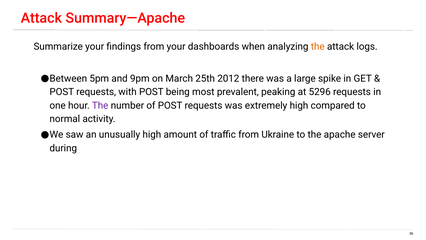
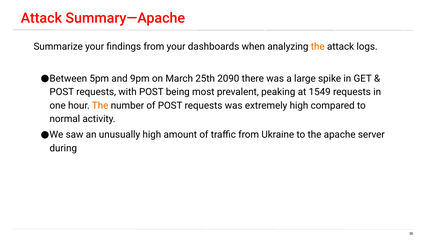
2012: 2012 -> 2090
5296: 5296 -> 1549
The at (100, 105) colour: purple -> orange
